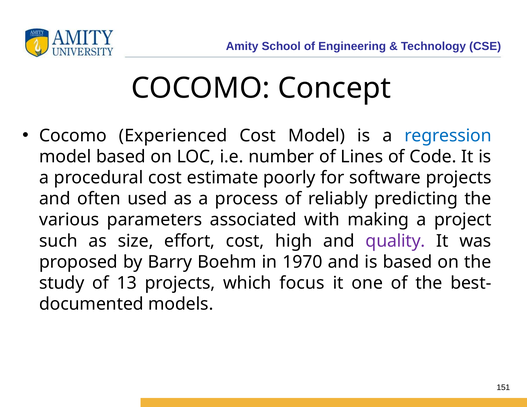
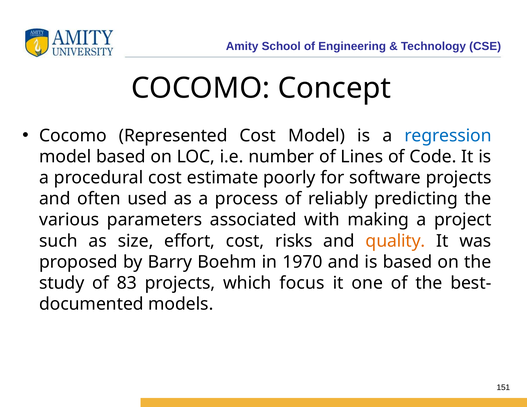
Experienced: Experienced -> Represented
high: high -> risks
quality colour: purple -> orange
13: 13 -> 83
